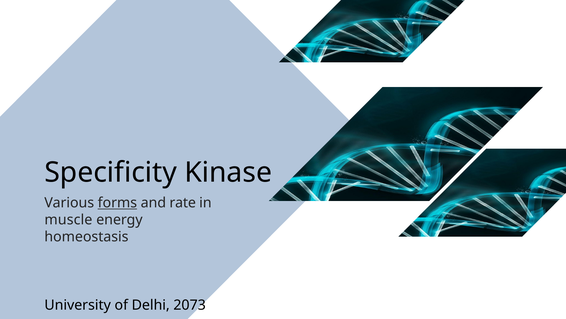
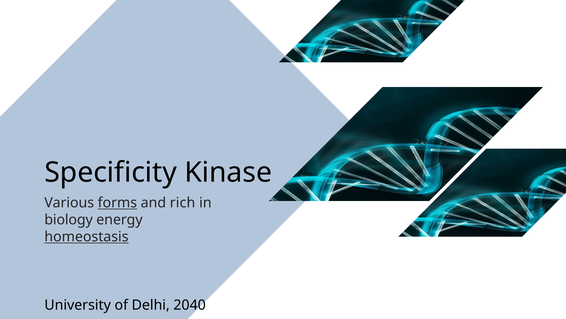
rate: rate -> rich
muscle: muscle -> biology
homeostasis underline: none -> present
2073: 2073 -> 2040
